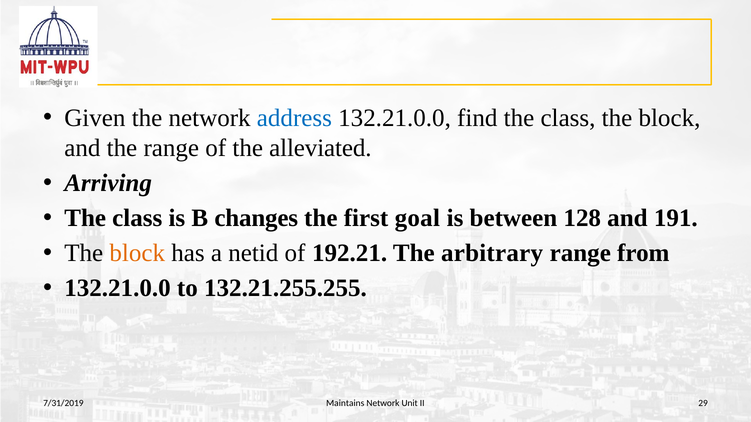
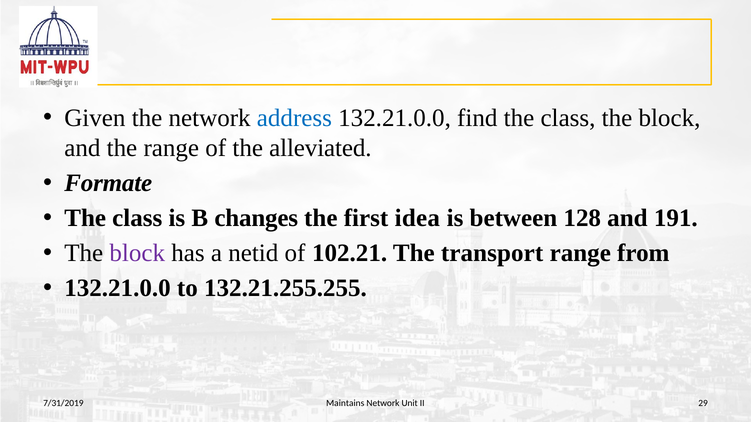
Arriving: Arriving -> Formate
goal: goal -> idea
block at (137, 253) colour: orange -> purple
192.21: 192.21 -> 102.21
arbitrary: arbitrary -> transport
